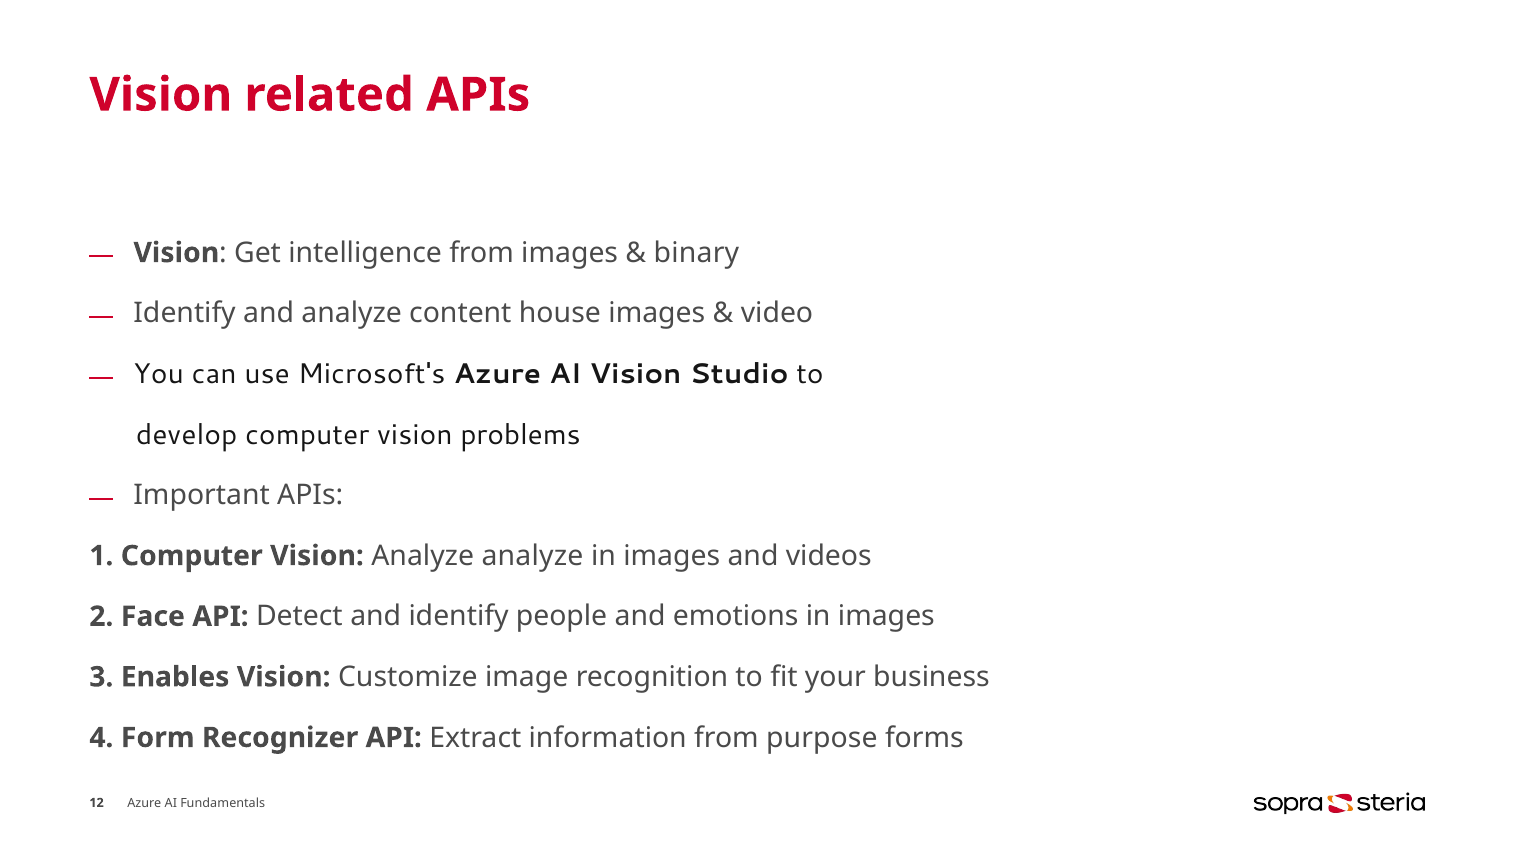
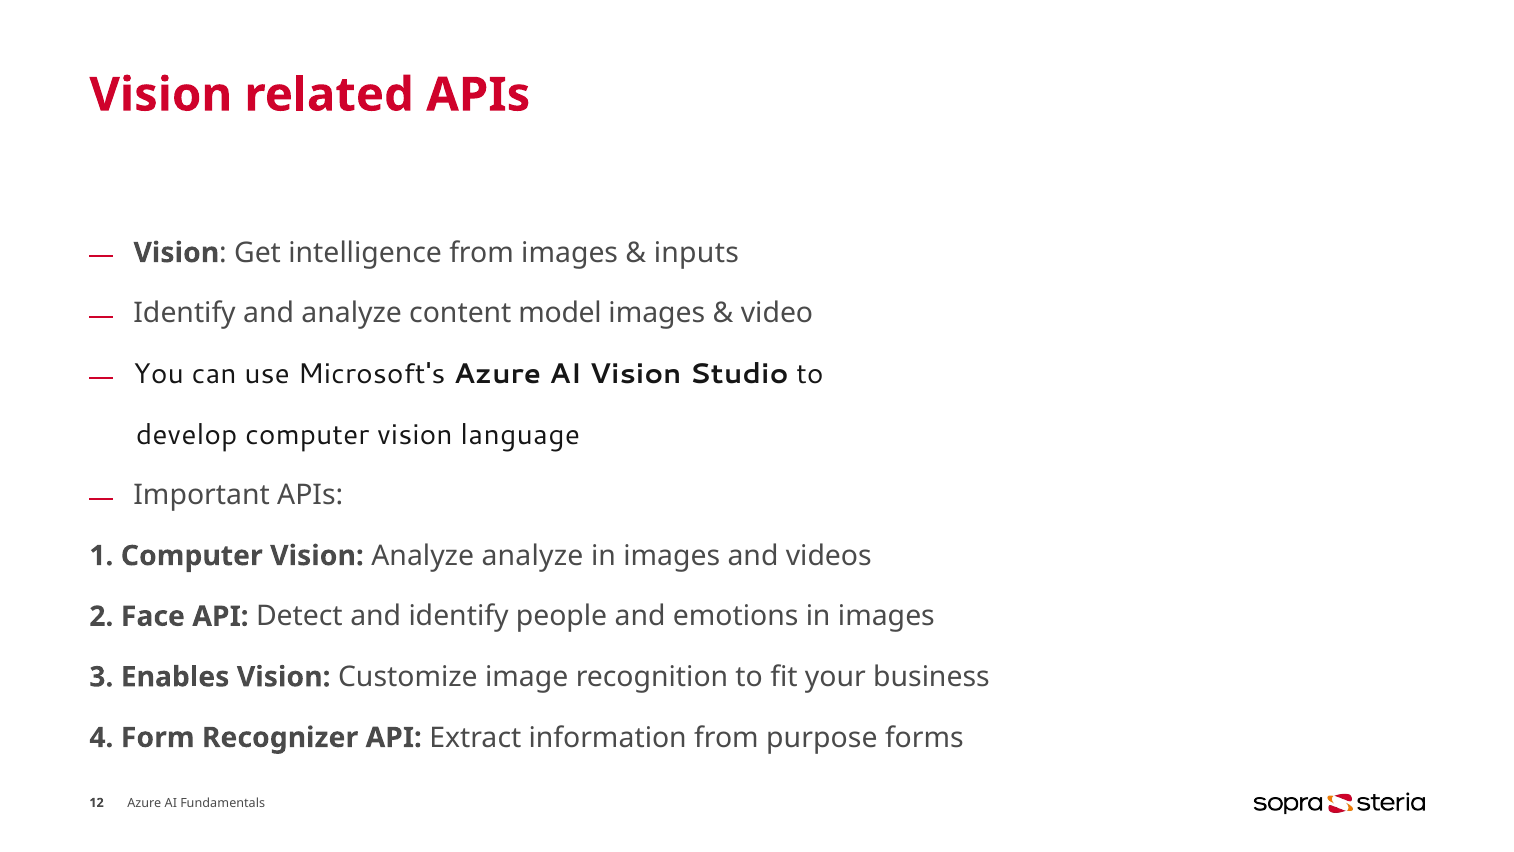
binary: binary -> inputs
house: house -> model
problems: problems -> language
